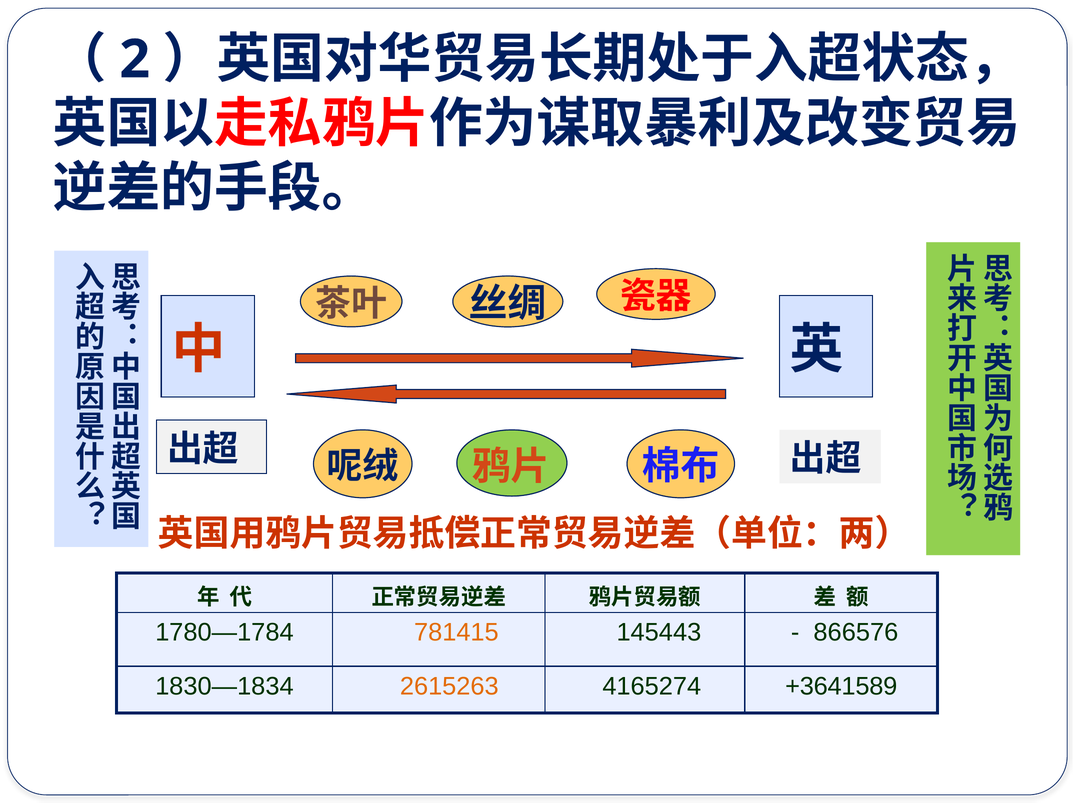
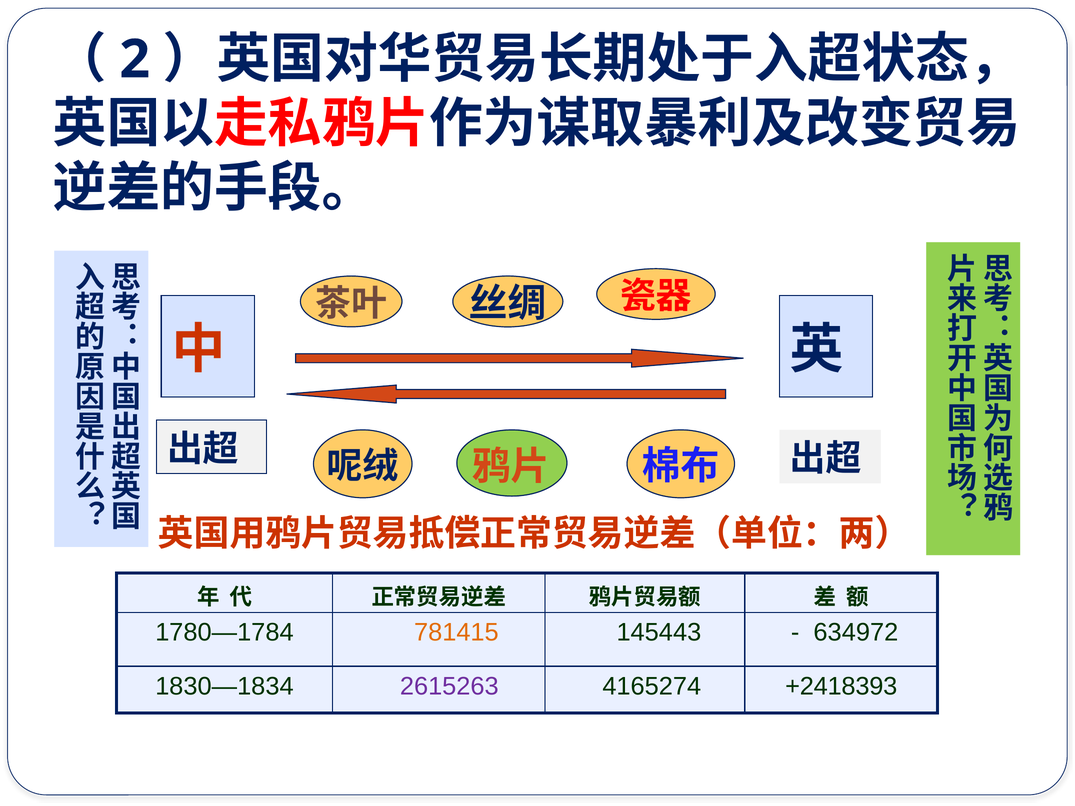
866576: 866576 -> 634972
2615263 colour: orange -> purple
+3641589: +3641589 -> +2418393
